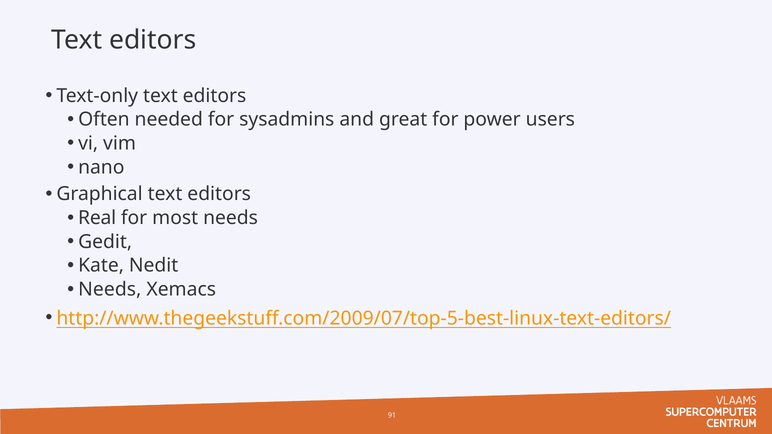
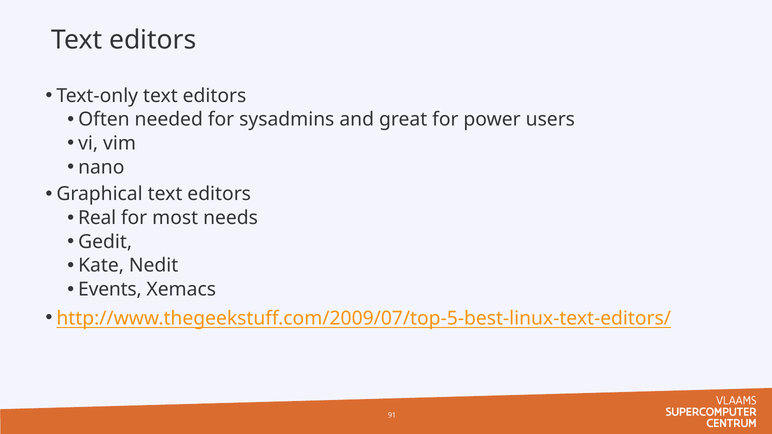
Needs at (110, 290): Needs -> Events
